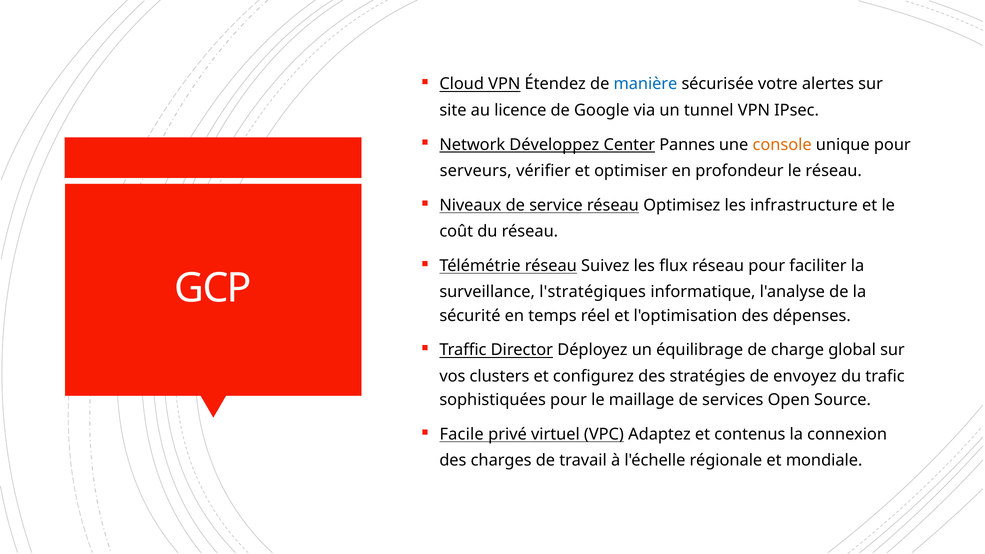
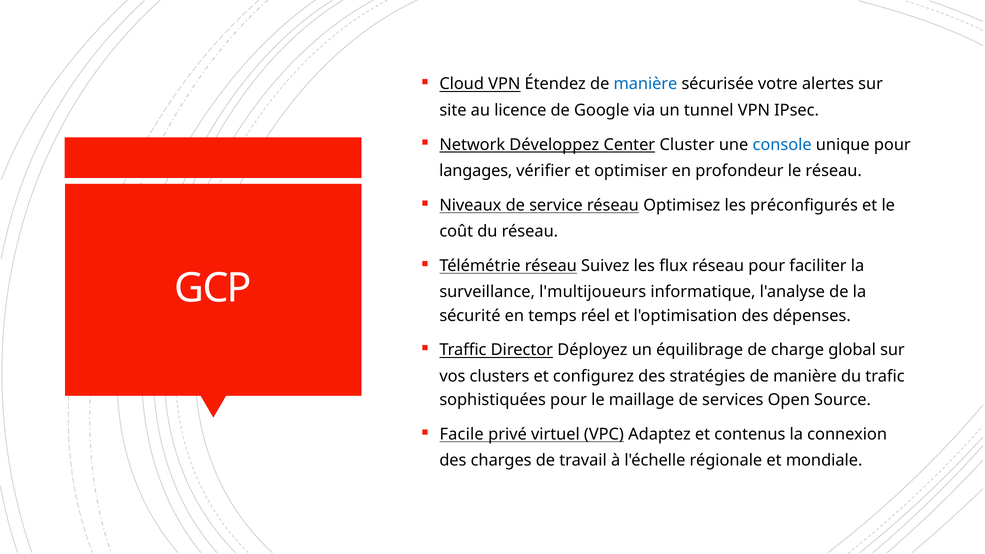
Pannes: Pannes -> Cluster
console colour: orange -> blue
serveurs: serveurs -> langages
infrastructure: infrastructure -> préconfigurés
l'stratégiques: l'stratégiques -> l'multijoueurs
stratégies de envoyez: envoyez -> manière
